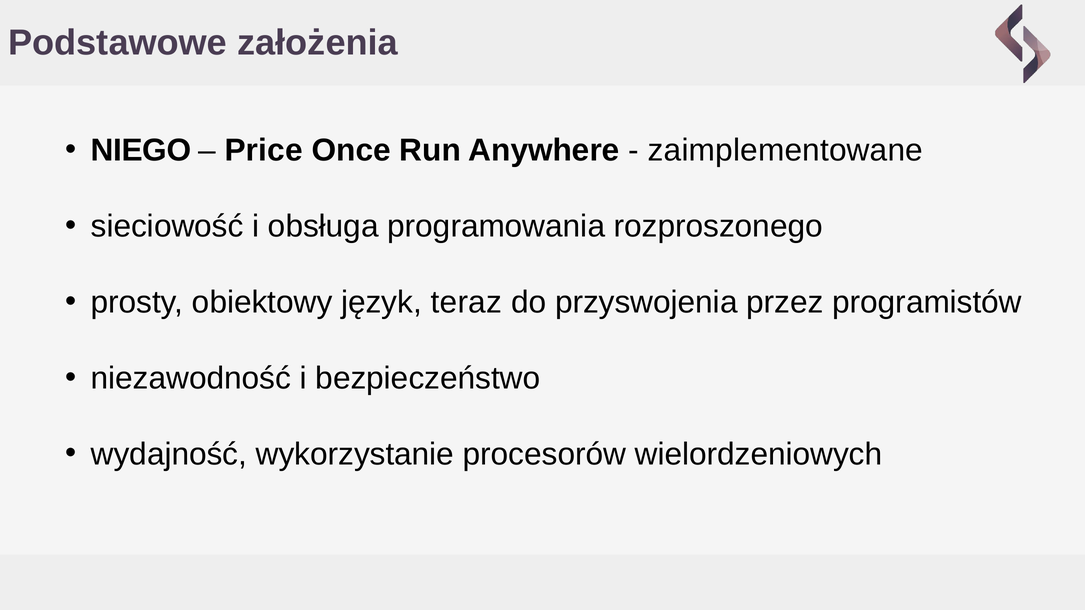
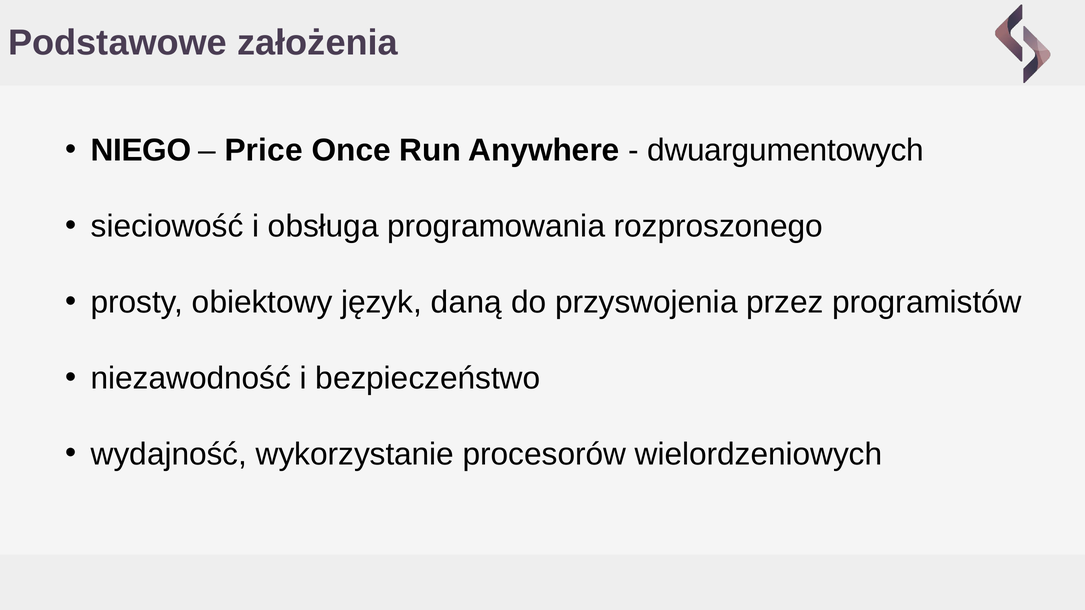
zaimplementowane: zaimplementowane -> dwuargumentowych
teraz: teraz -> daną
